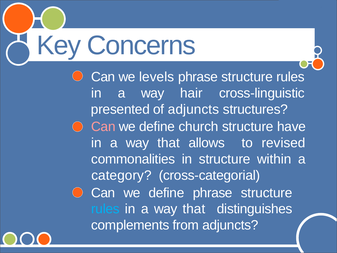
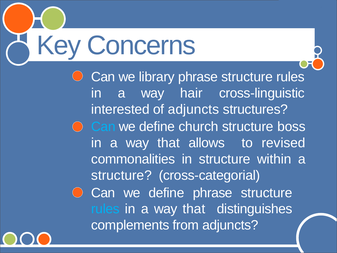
levels: levels -> library
presented: presented -> interested
Can at (103, 127) colour: pink -> light blue
have: have -> boss
category at (121, 175): category -> structure
